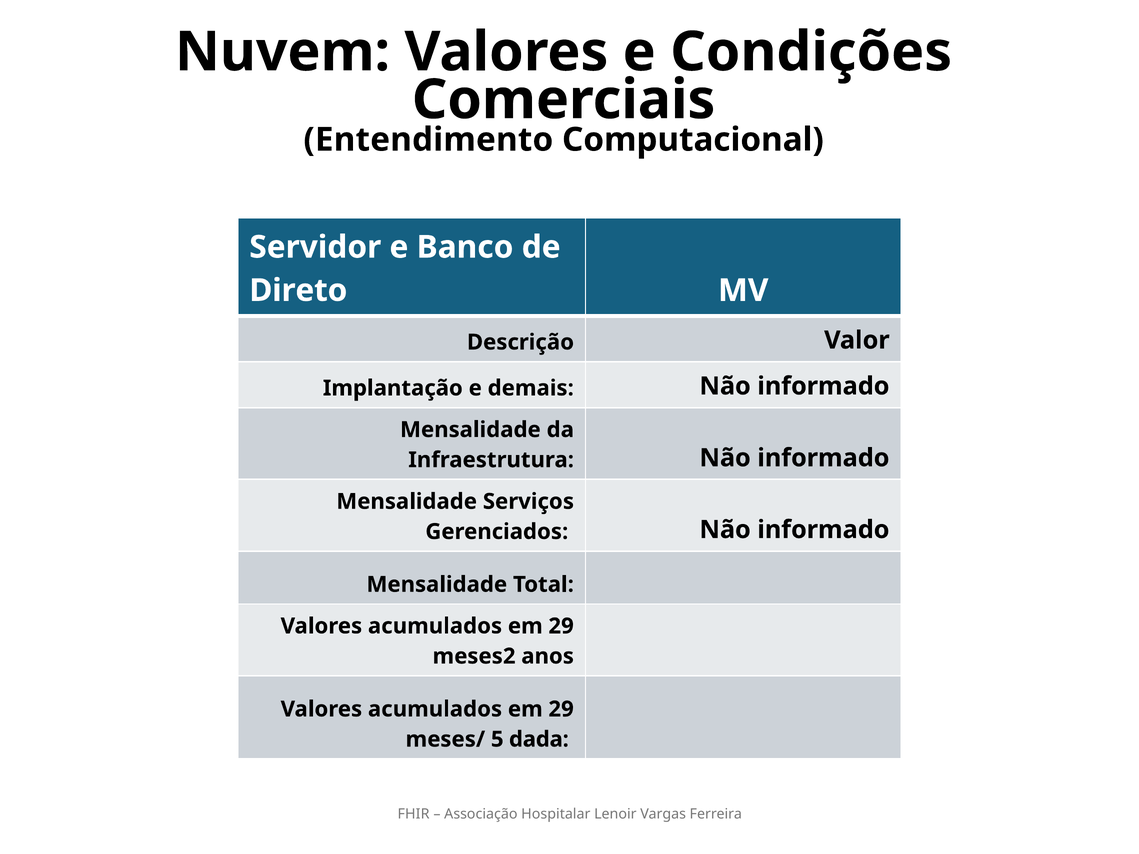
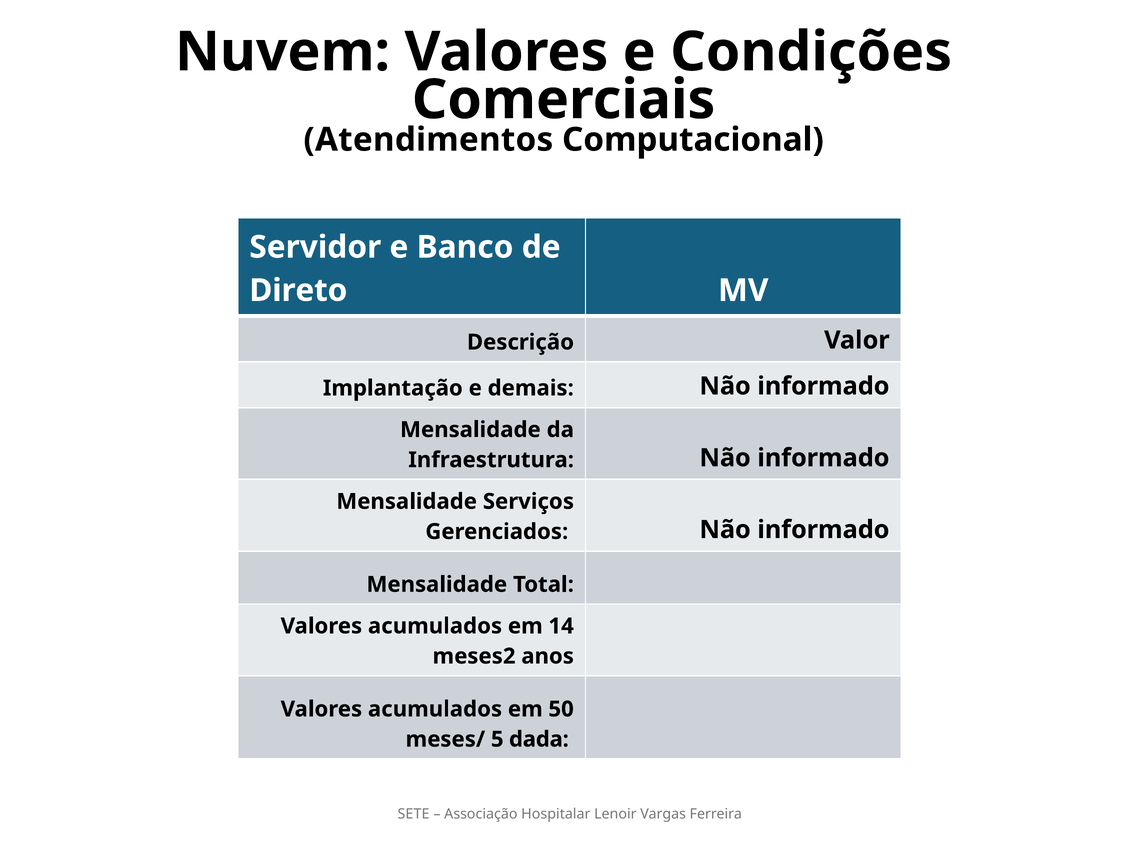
Entendimento: Entendimento -> Atendimentos
29 at (561, 626): 29 -> 14
29 at (561, 709): 29 -> 50
FHIR: FHIR -> SETE
